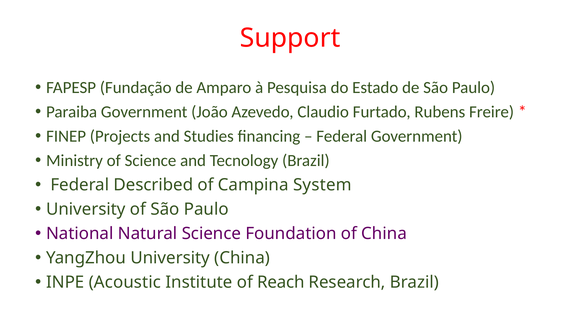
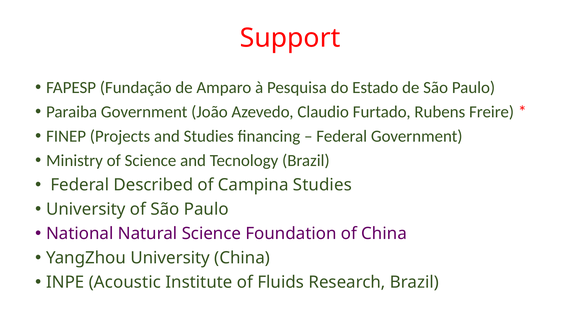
Campina System: System -> Studies
Reach: Reach -> Fluids
